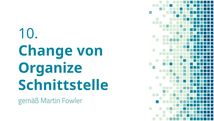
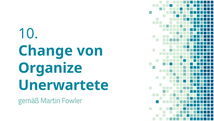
Schnittstelle: Schnittstelle -> Unerwartete
